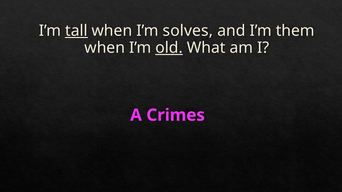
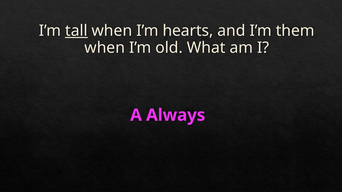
solves: solves -> hearts
old underline: present -> none
Crimes: Crimes -> Always
